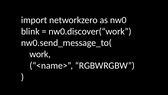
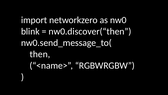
nw0.discover(“work: nw0.discover(“work -> nw0.discover(“then
work: work -> then
